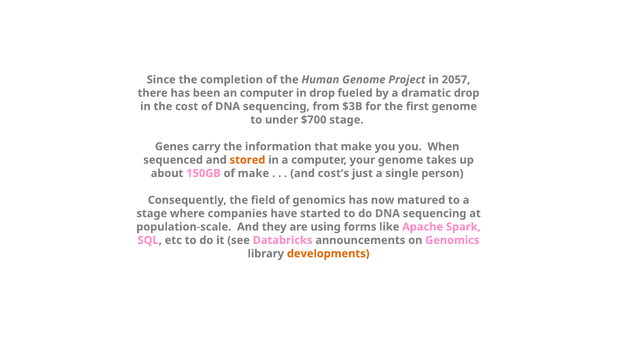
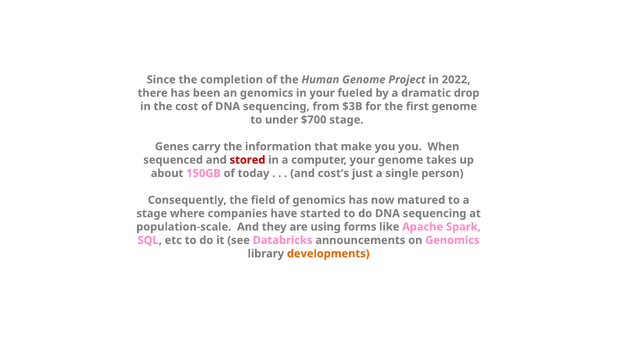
2057: 2057 -> 2022
an computer: computer -> genomics
in drop: drop -> your
stored colour: orange -> red
of make: make -> today
